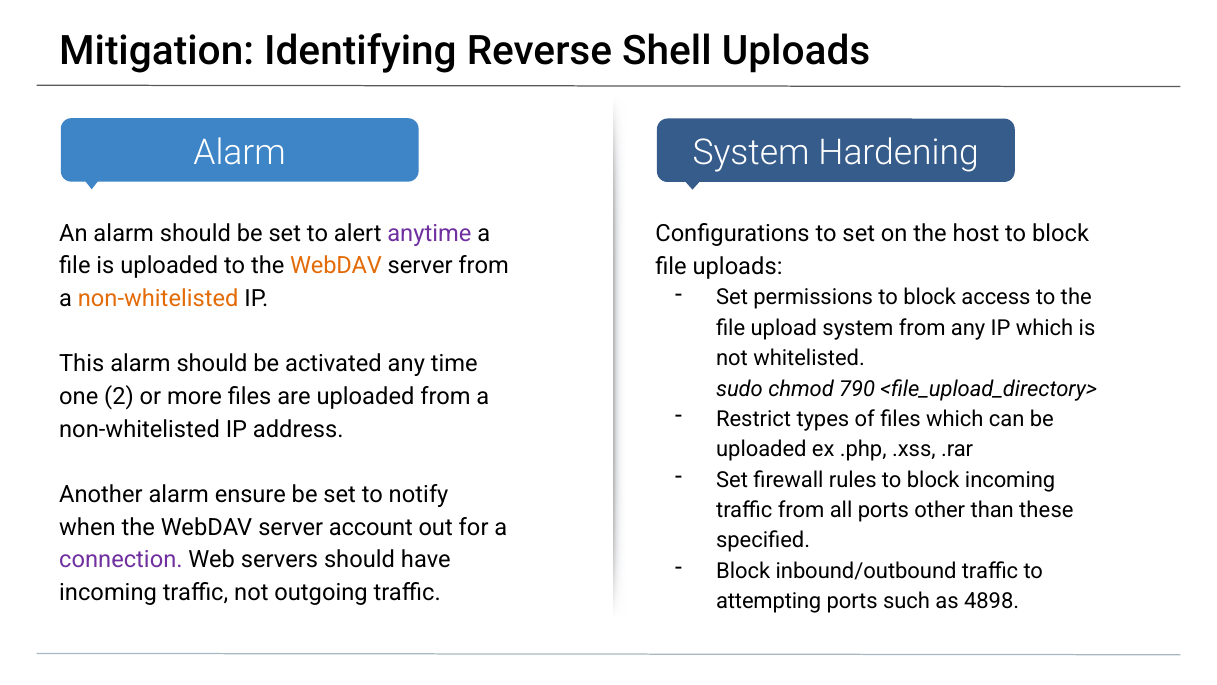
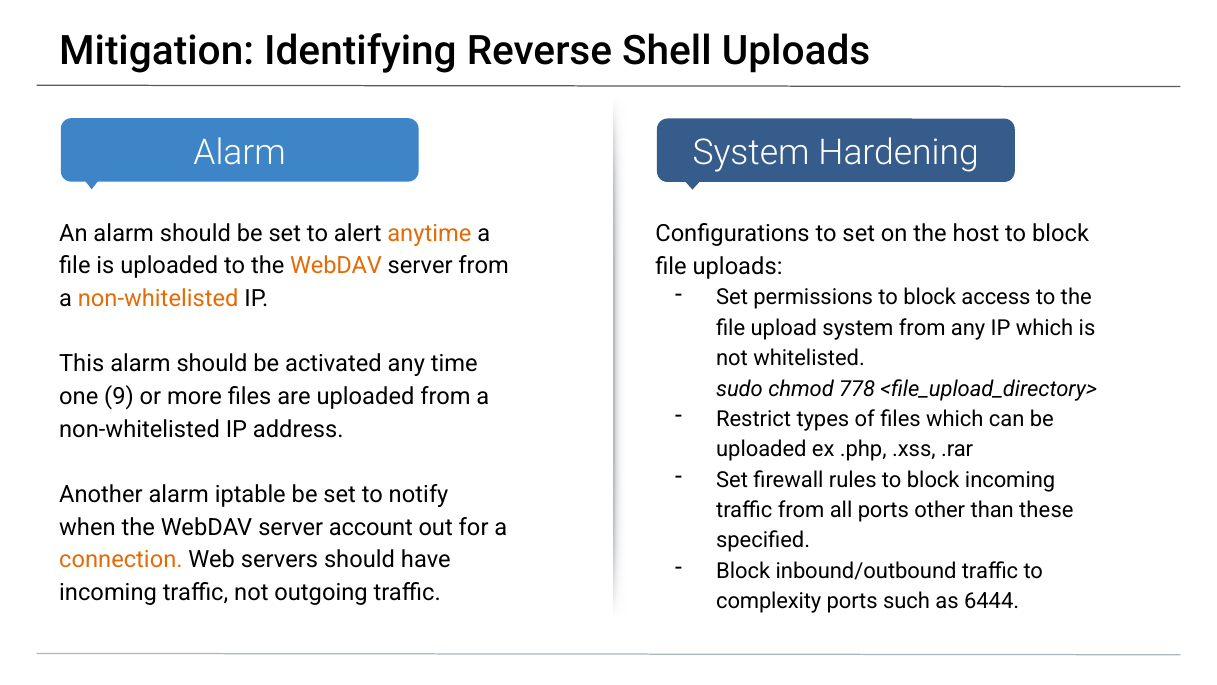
anytime colour: purple -> orange
790: 790 -> 778
2: 2 -> 9
ensure: ensure -> iptable
connection colour: purple -> orange
attempting: attempting -> complexity
4898: 4898 -> 6444
